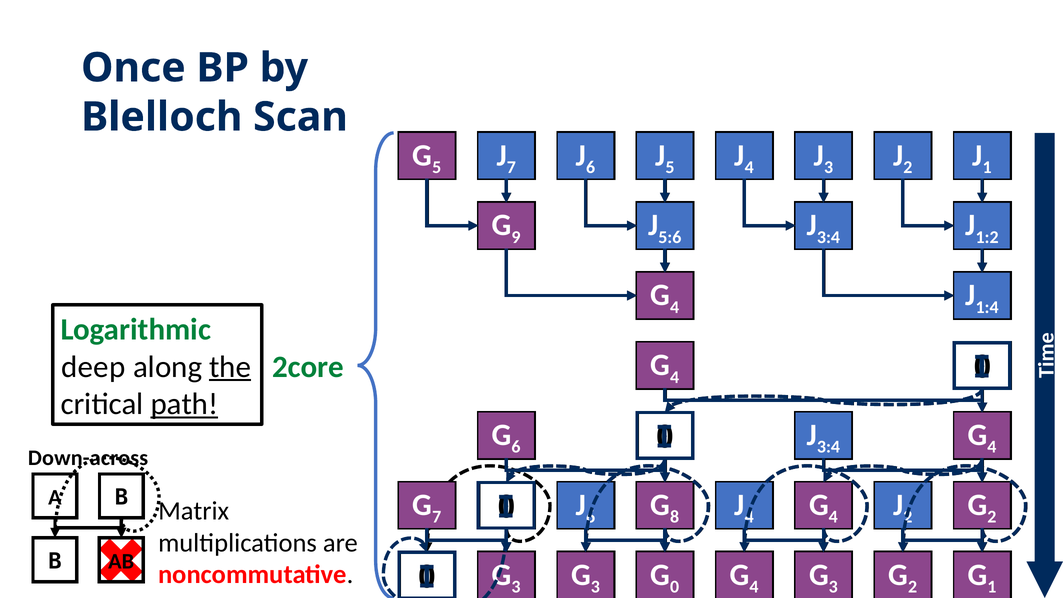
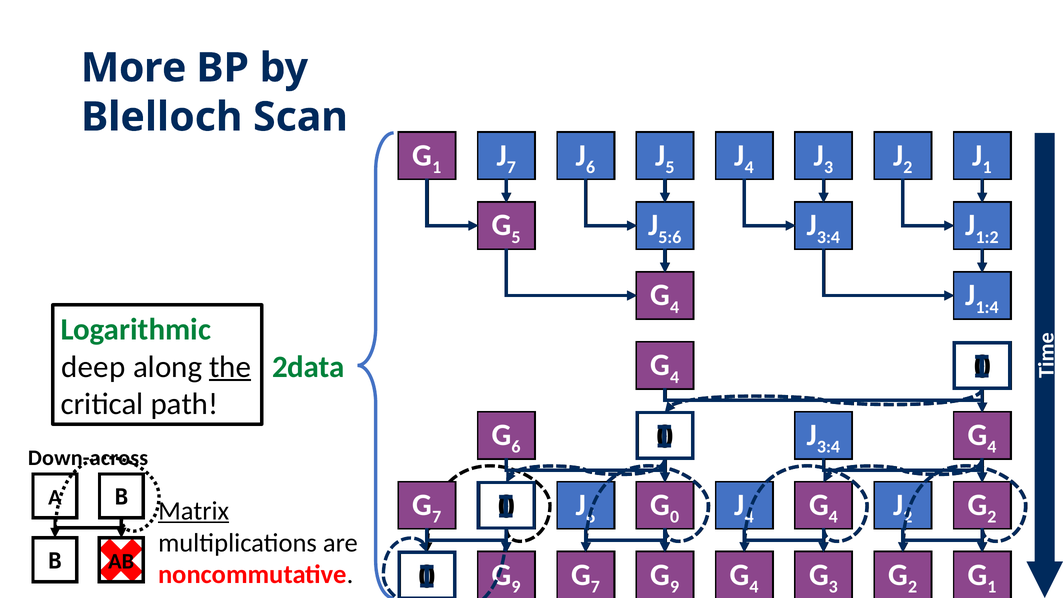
Once: Once -> More
5 at (437, 167): 5 -> 1
9 at (516, 237): 9 -> 5
2core: 2core -> 2data
path underline: present -> none
8 at (675, 517): 8 -> 0
Matrix underline: none -> present
3 at (516, 587): 3 -> 9
3 at (595, 587): 3 -> 7
0 at (675, 587): 0 -> 9
